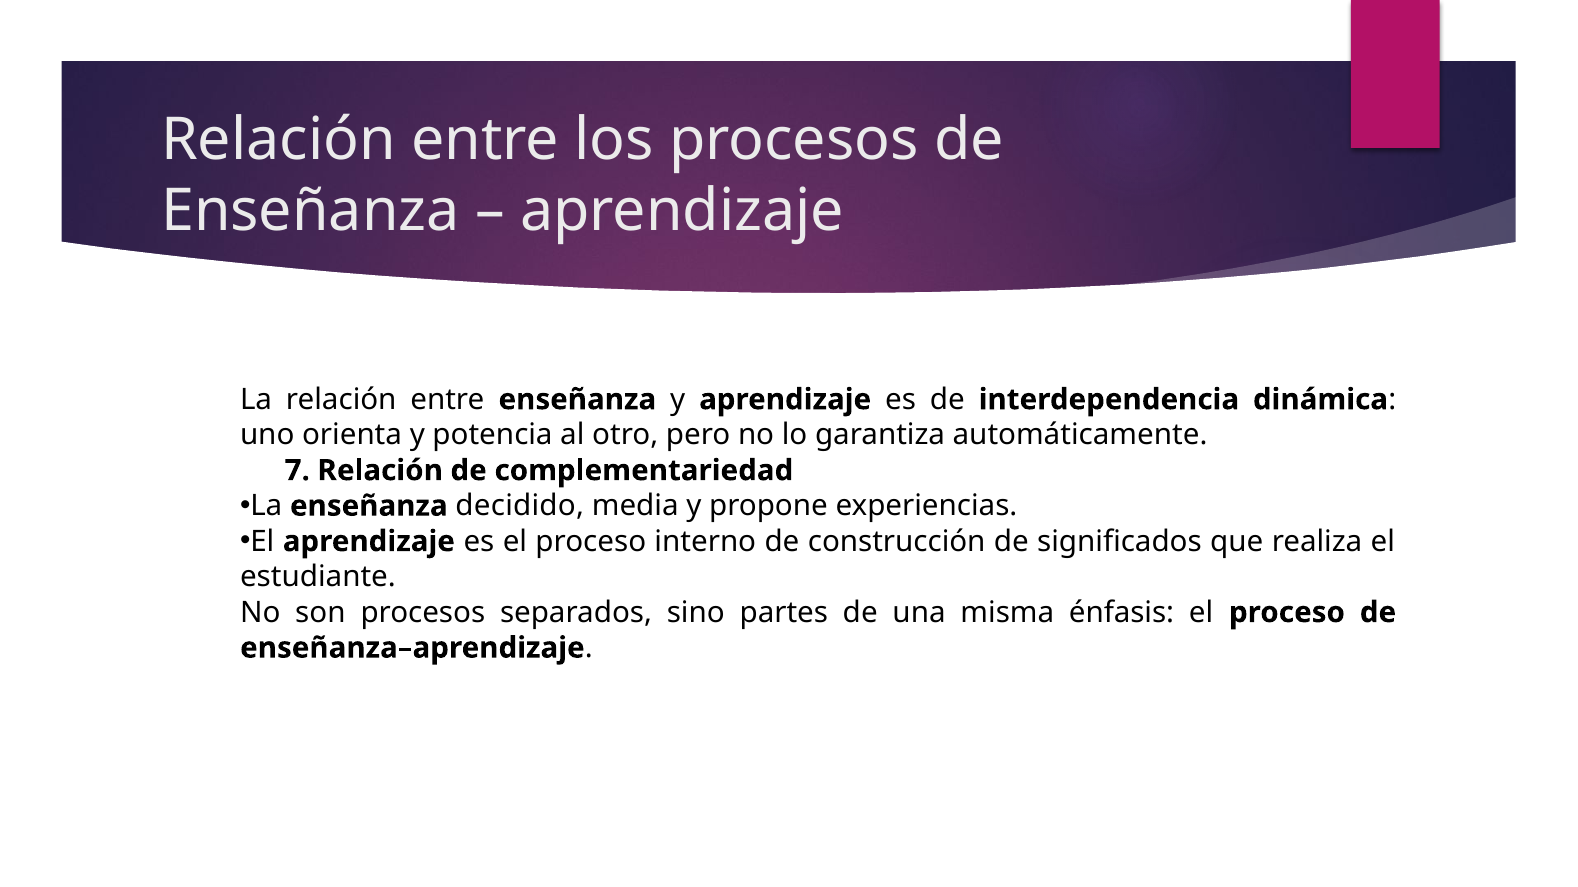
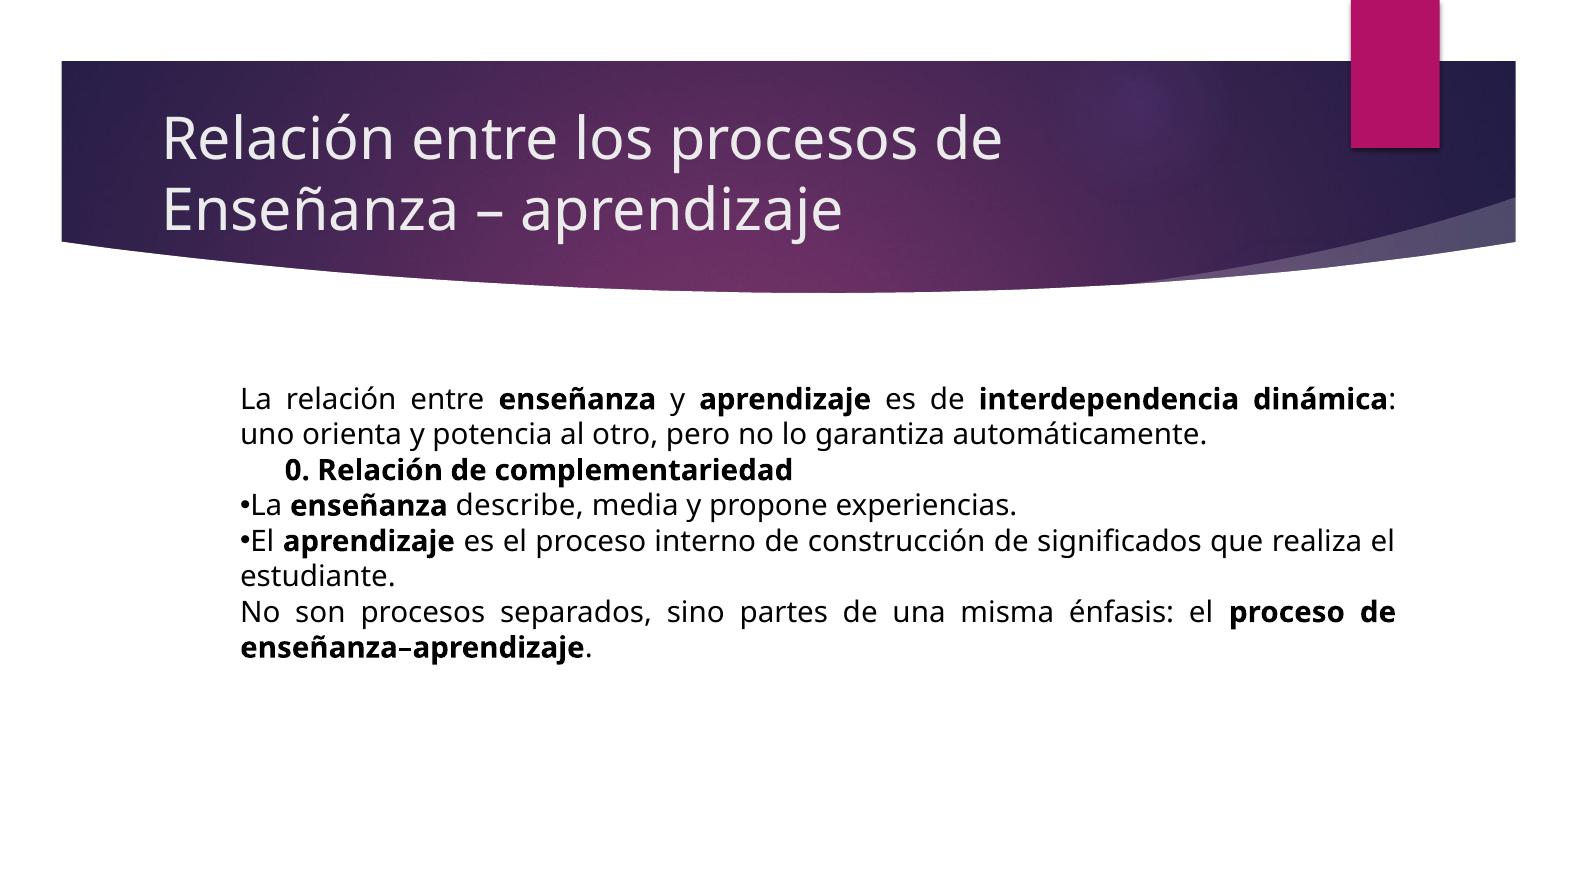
7: 7 -> 0
decidido: decidido -> describe
